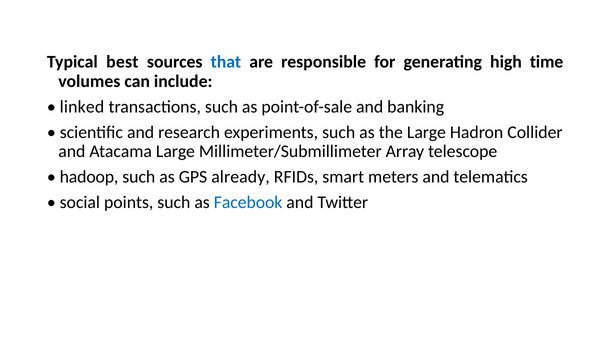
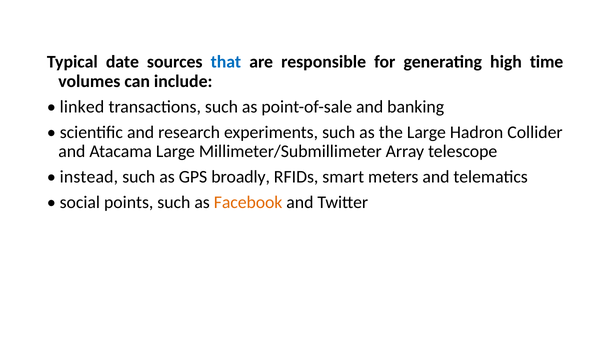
best: best -> date
hadoop: hadoop -> instead
already: already -> broadly
Facebook colour: blue -> orange
